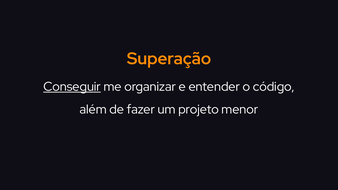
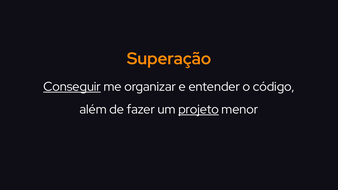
projeto underline: none -> present
